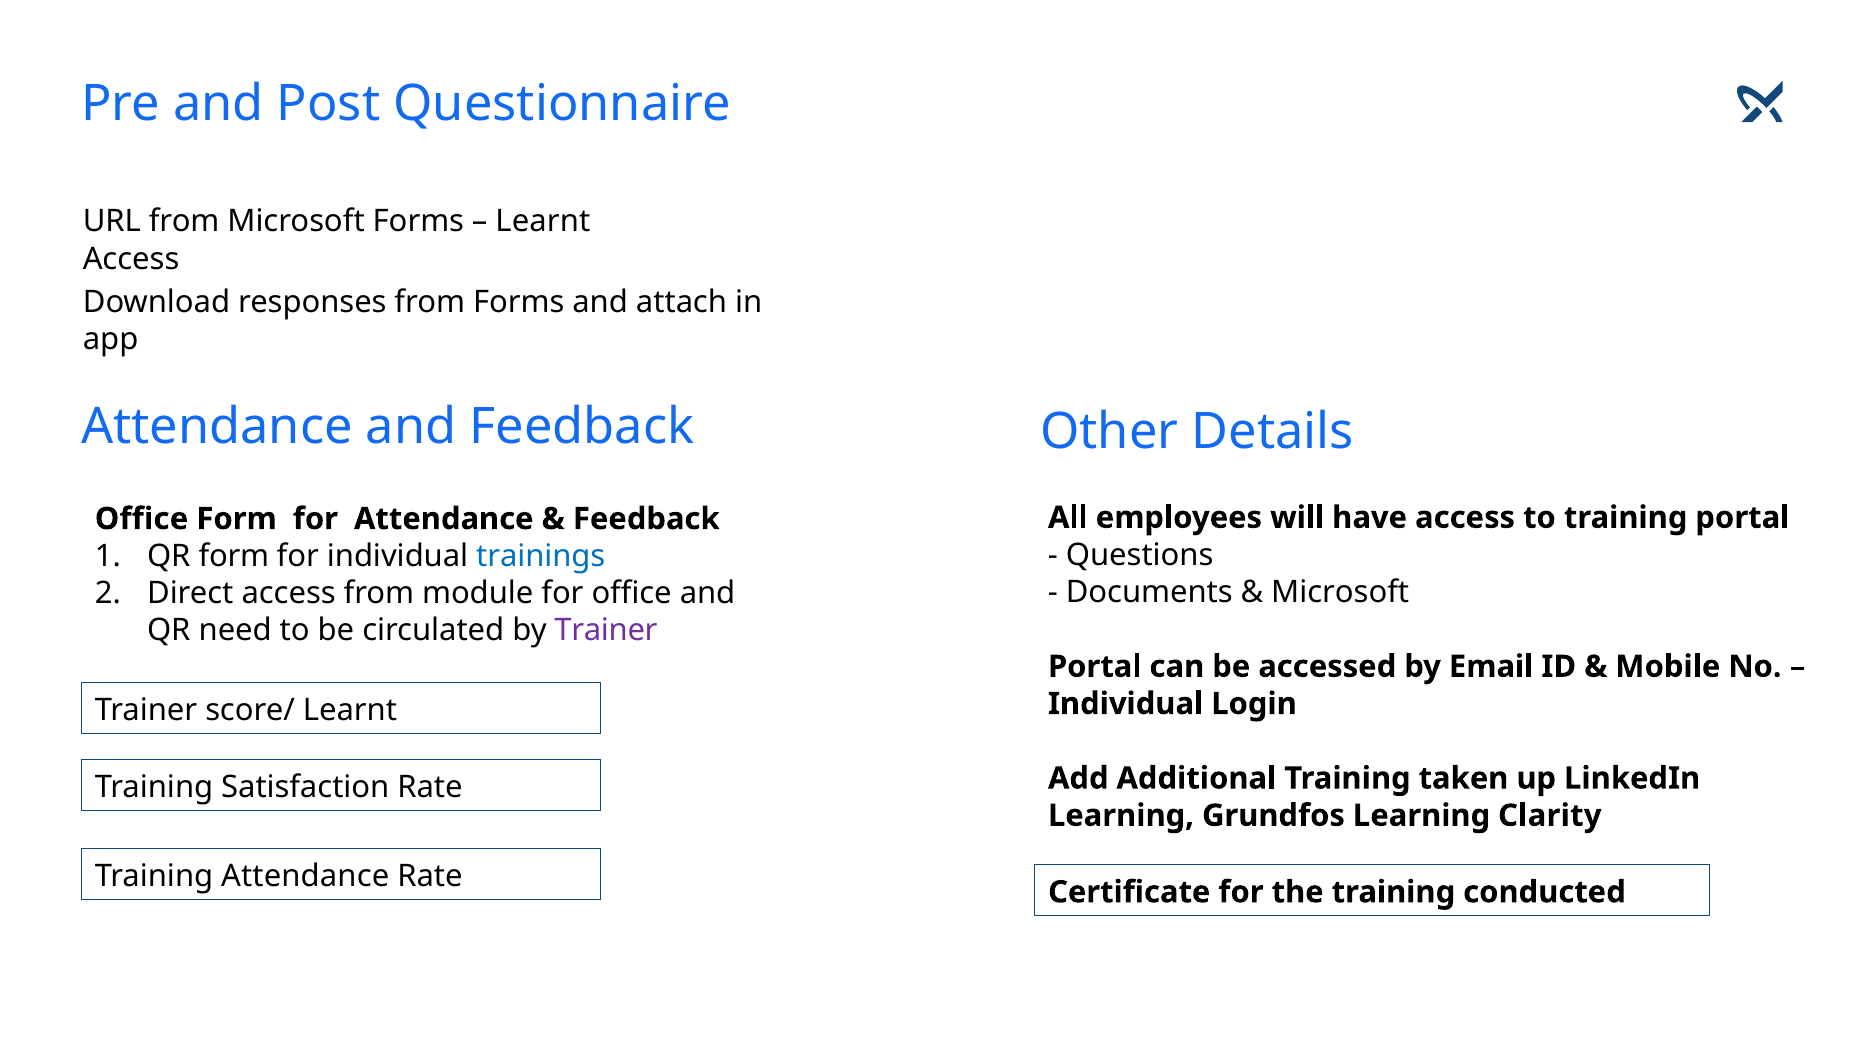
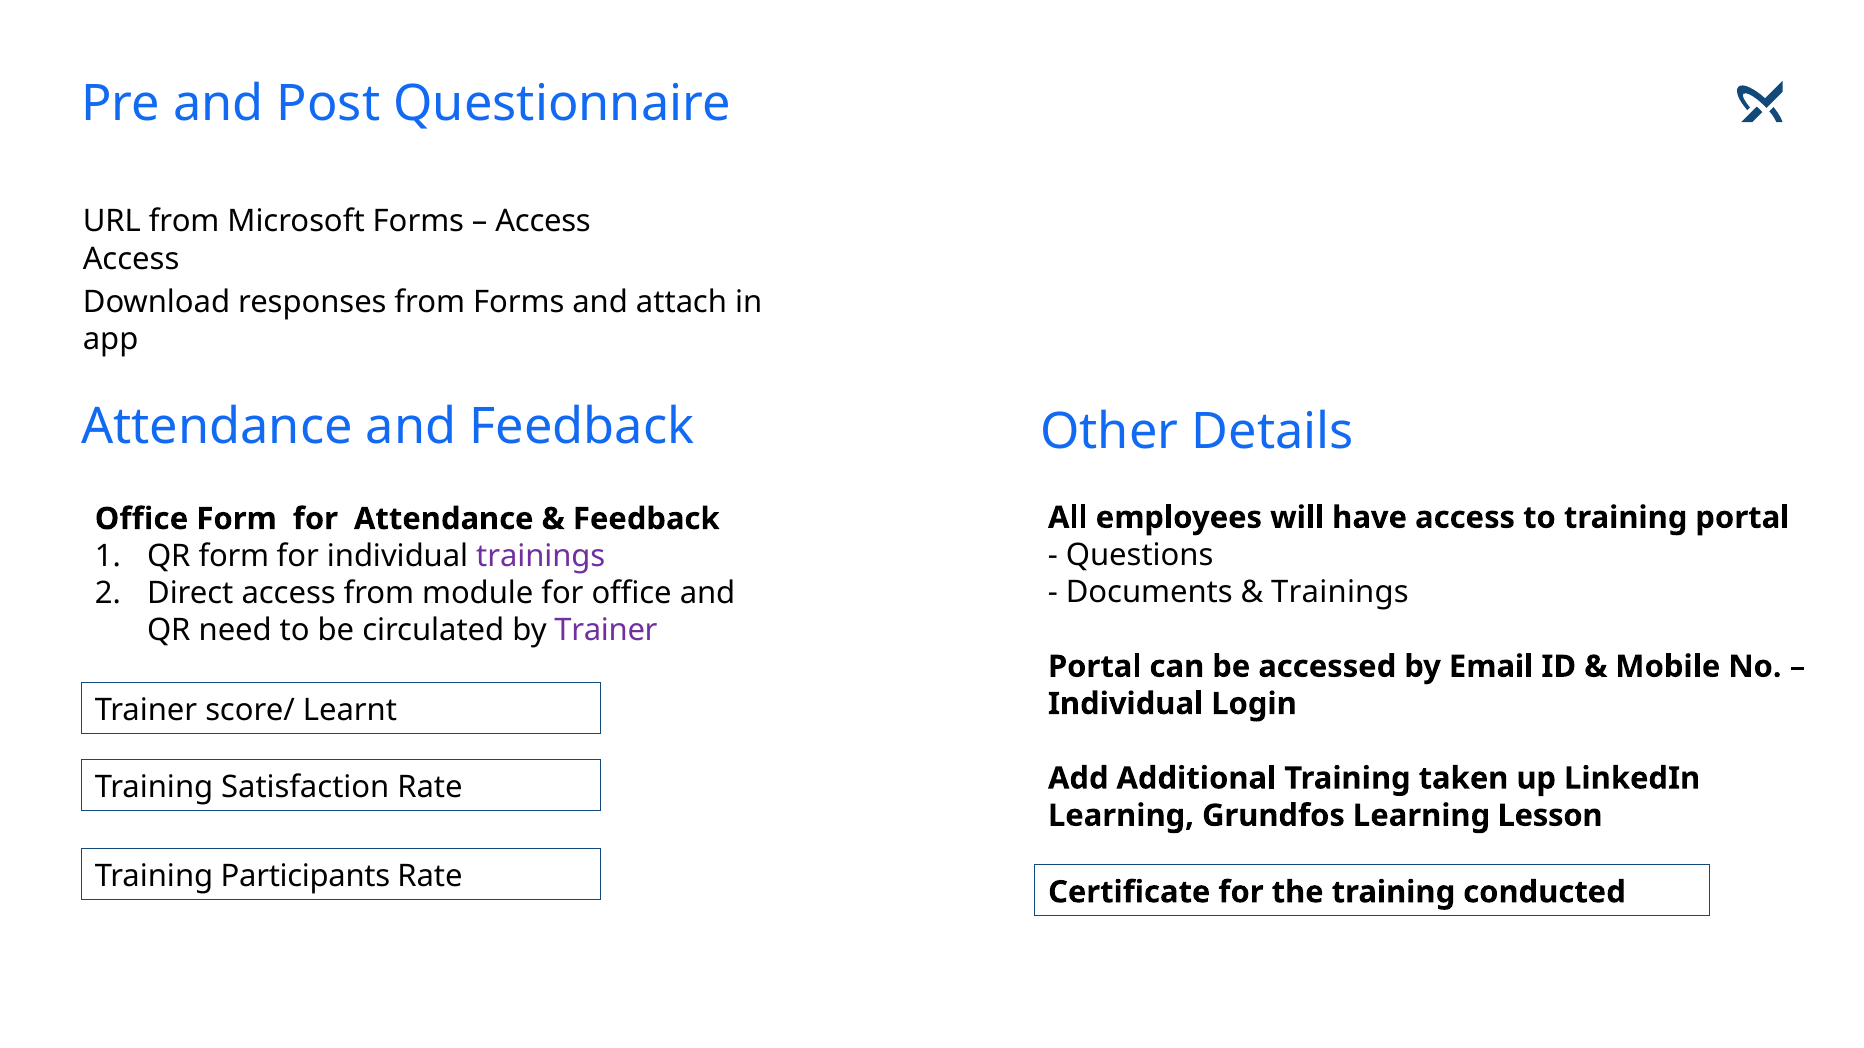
Learnt at (543, 222): Learnt -> Access
trainings at (541, 556) colour: blue -> purple
Microsoft at (1340, 592): Microsoft -> Trainings
Clarity: Clarity -> Lesson
Training Attendance: Attendance -> Participants
